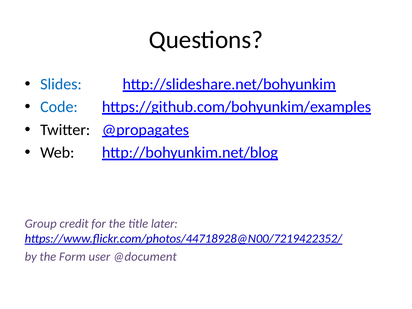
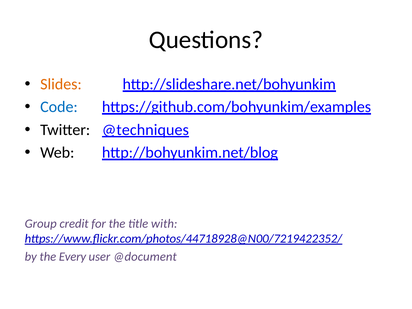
Slides colour: blue -> orange
@propagates: @propagates -> @techniques
later: later -> with
Form: Form -> Every
